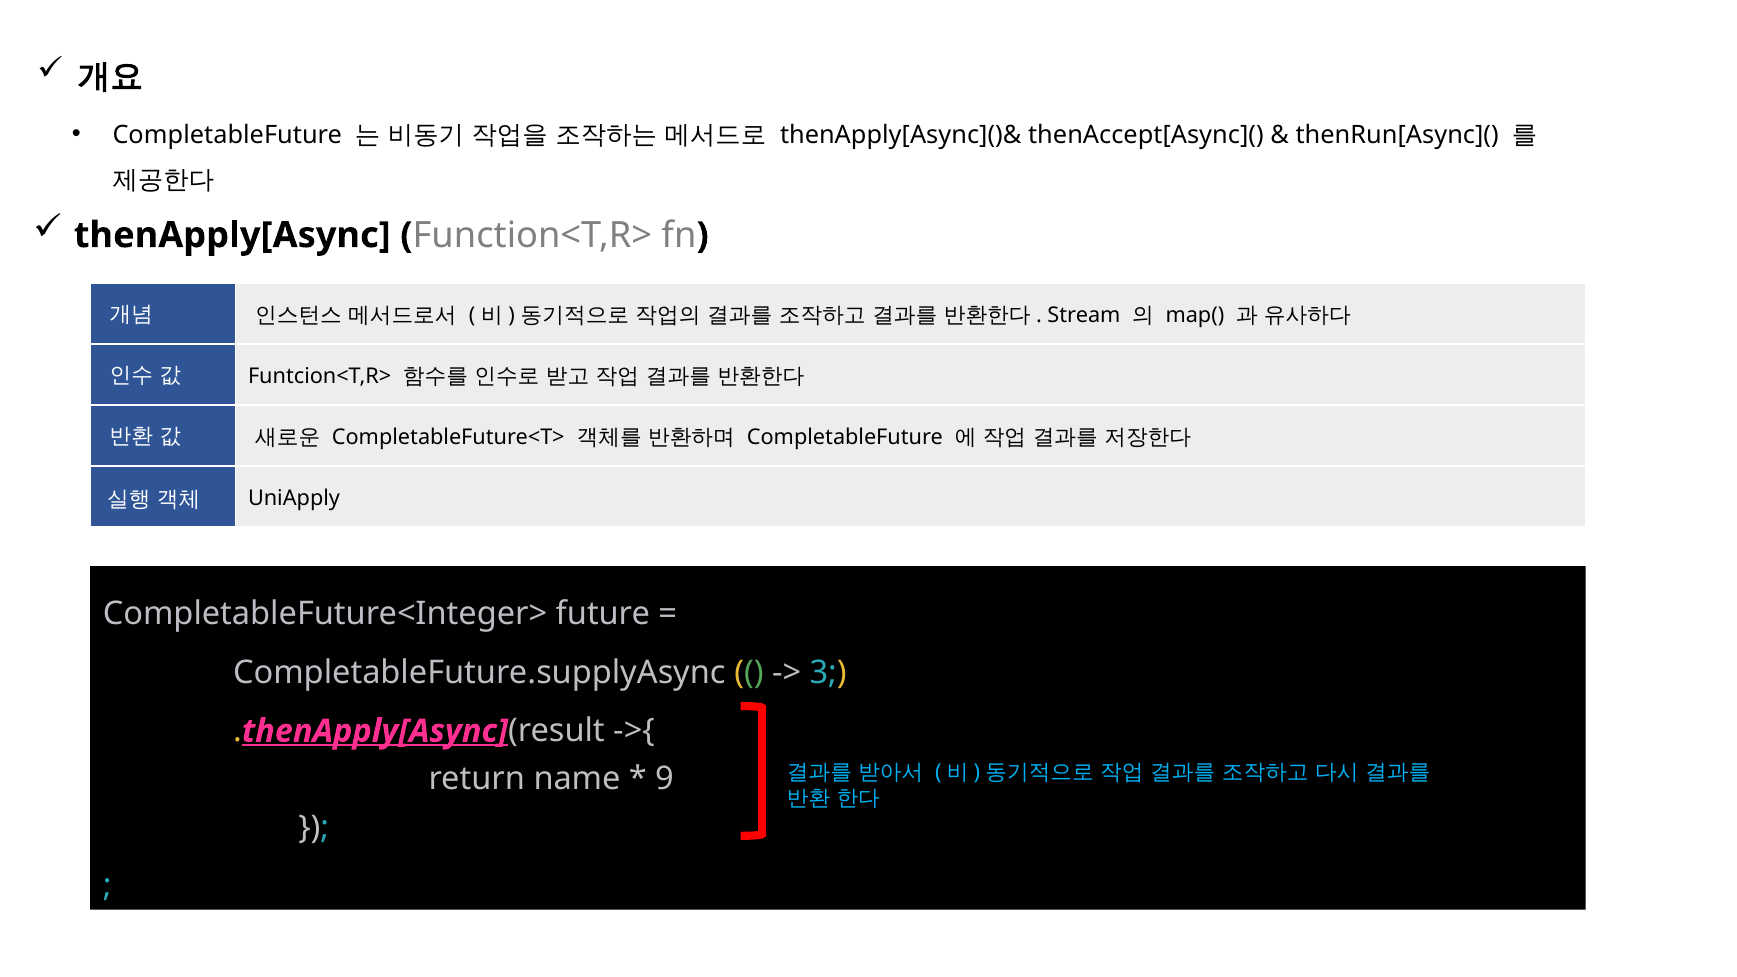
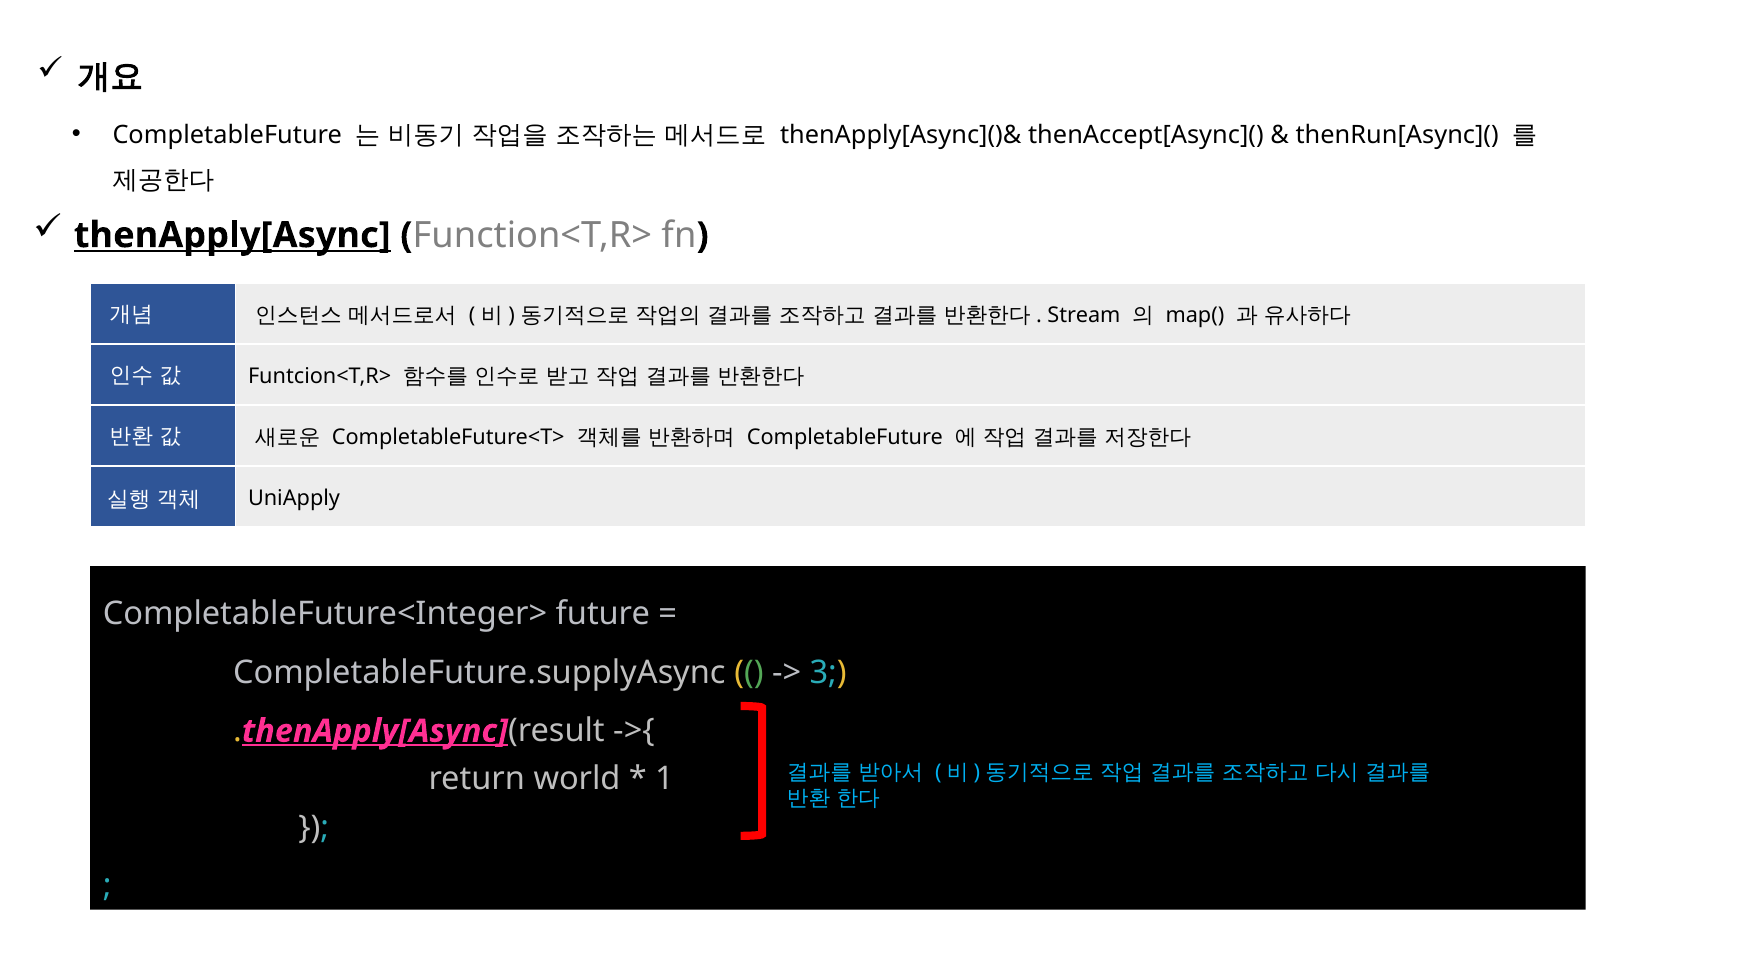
thenApply[Async at (232, 235) underline: none -> present
name: name -> world
9: 9 -> 1
